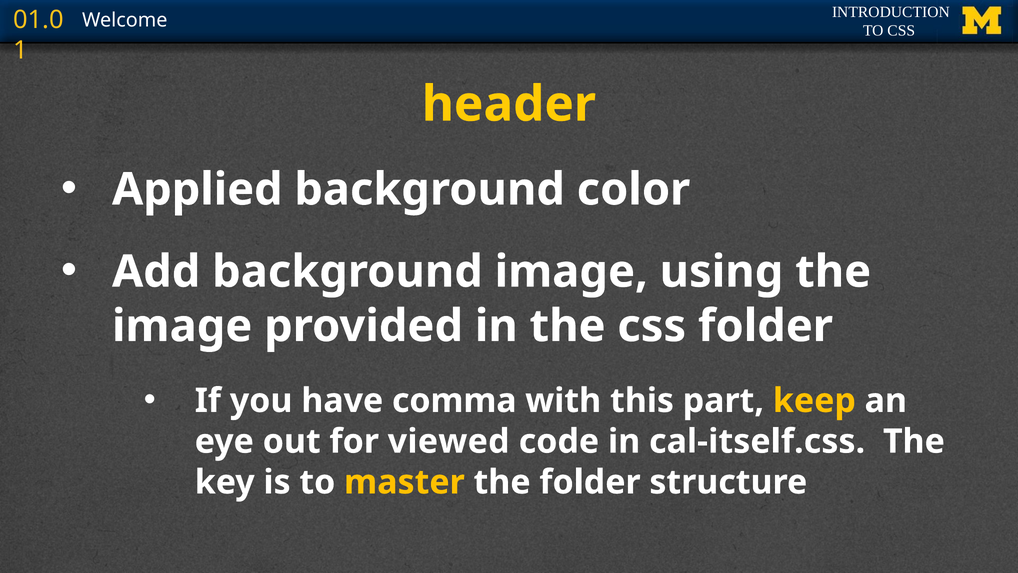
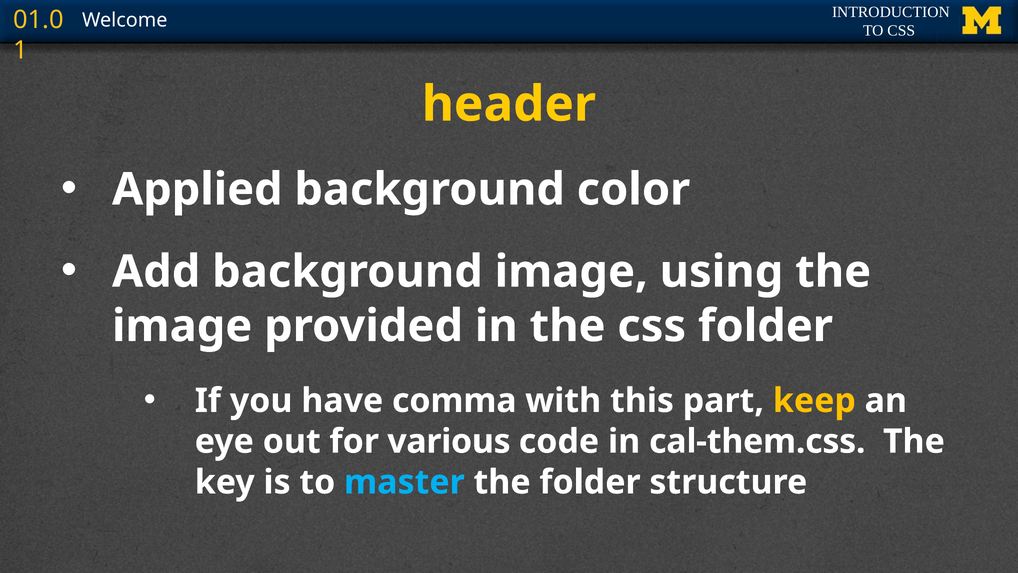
viewed: viewed -> various
cal-itself.css: cal-itself.css -> cal-them.css
master colour: yellow -> light blue
